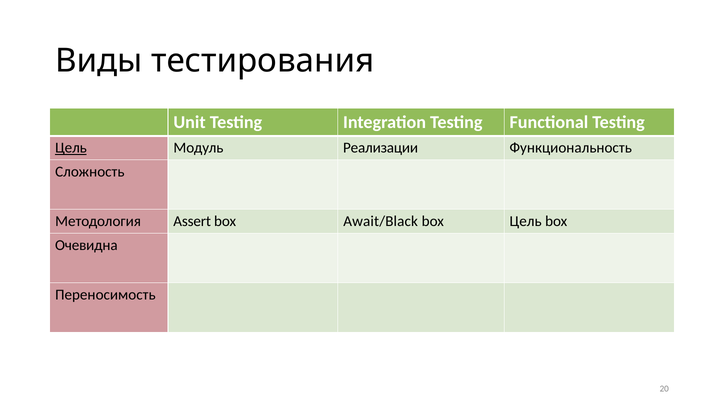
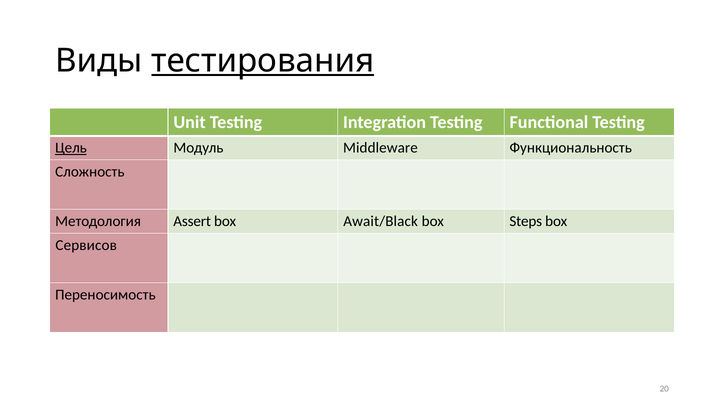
тестирования underline: none -> present
Реализации: Реализации -> Middleware
box Цель: Цель -> Steps
Очевидна: Очевидна -> Сервисов
